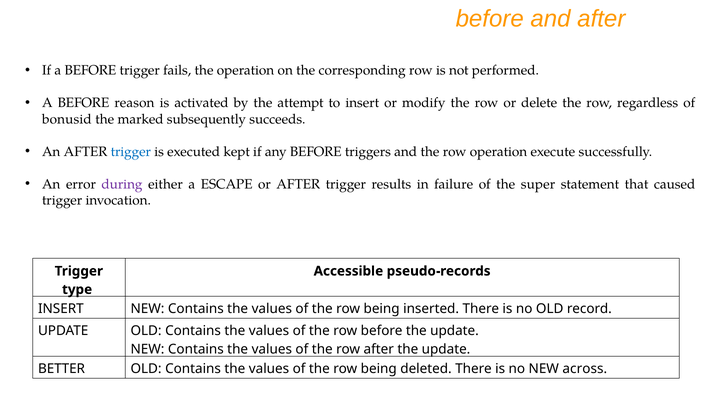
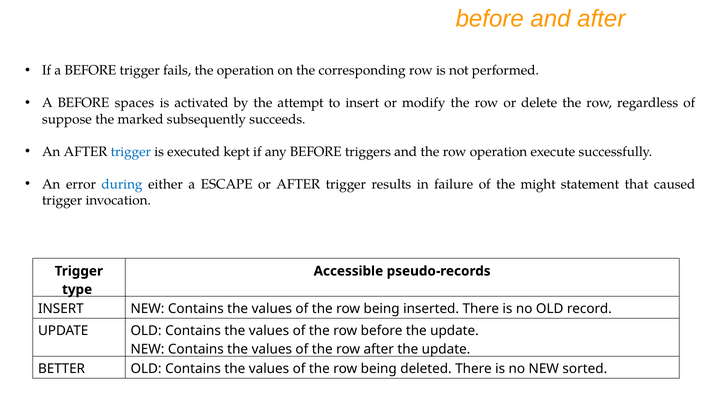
reason: reason -> spaces
bonusid: bonusid -> suppose
during colour: purple -> blue
super: super -> might
across: across -> sorted
